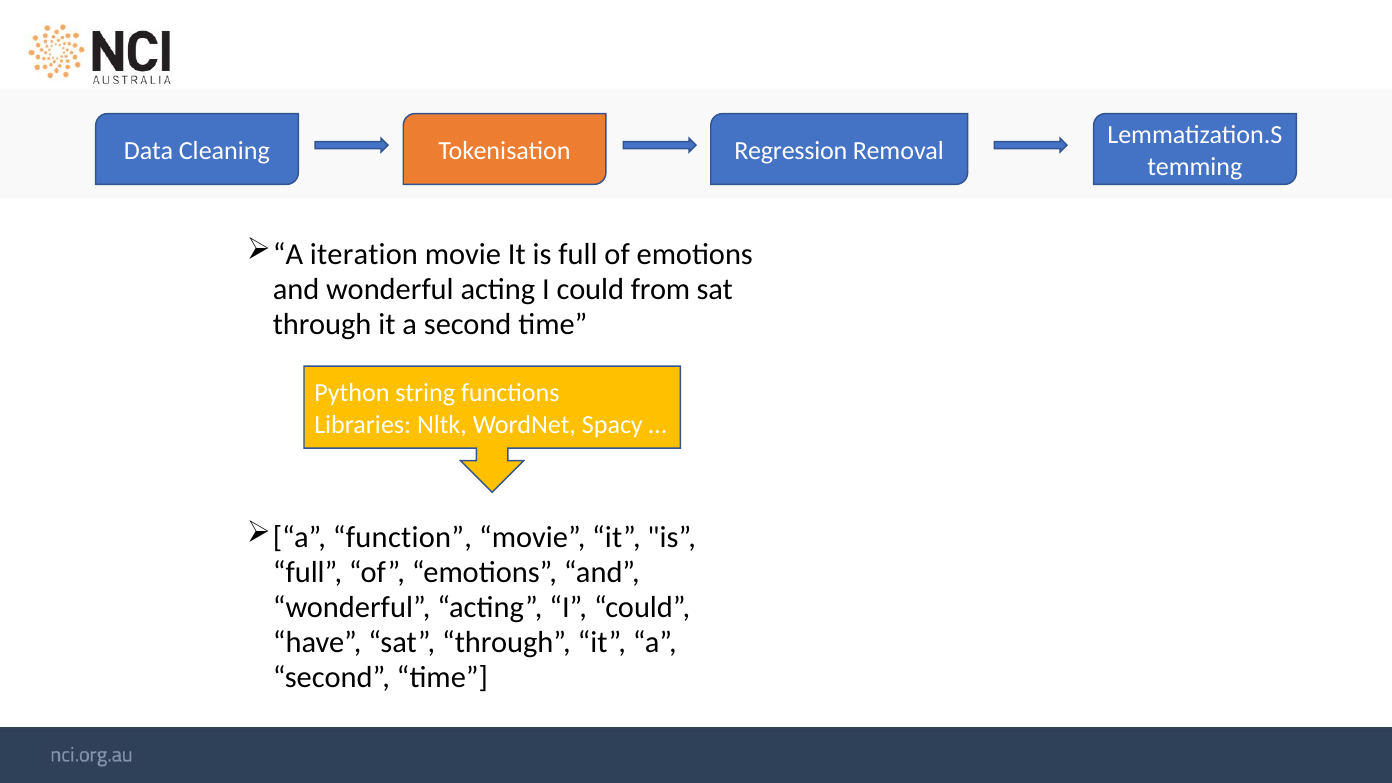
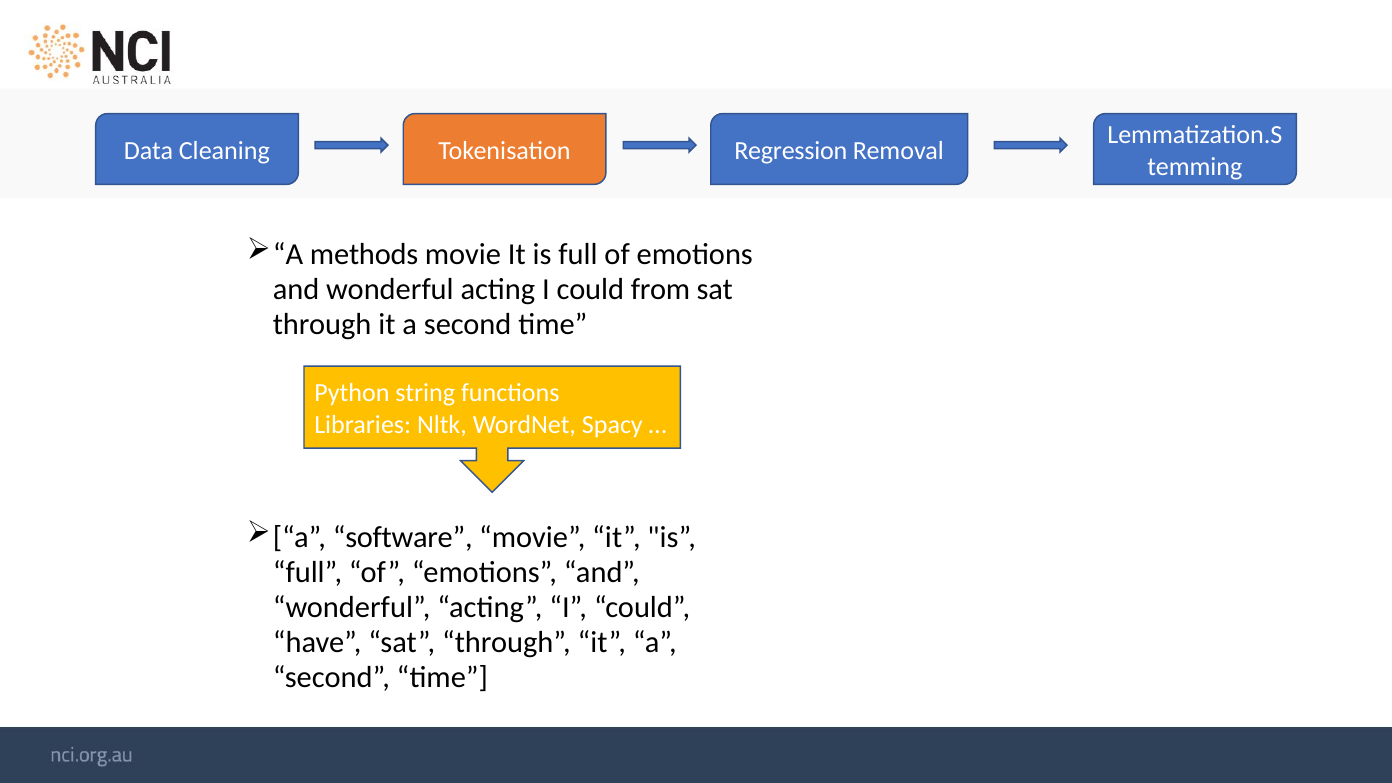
iteration: iteration -> methods
function: function -> software
